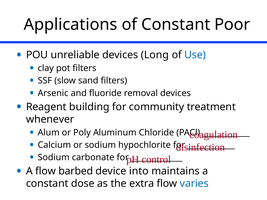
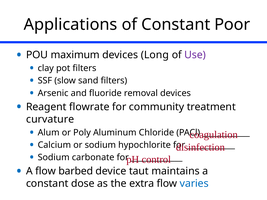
unreliable: unreliable -> maximum
Use colour: blue -> purple
building: building -> flowrate
whenever: whenever -> curvature
into: into -> taut
